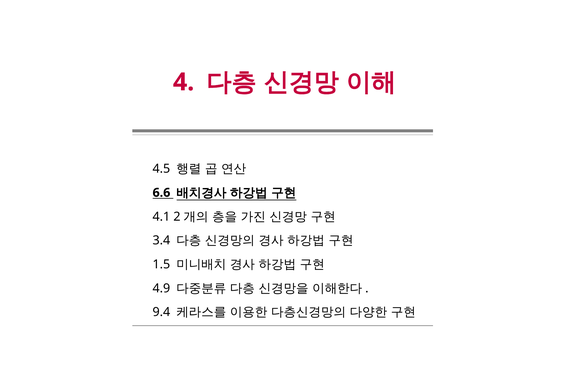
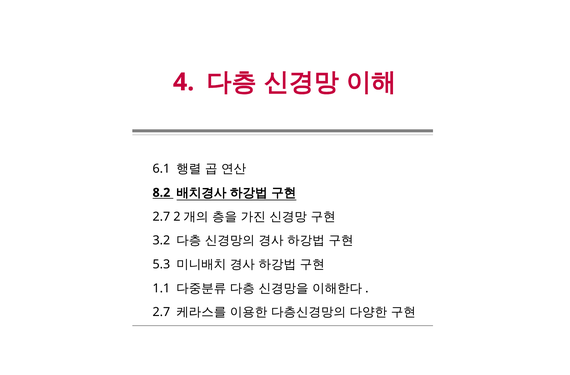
4.5: 4.5 -> 6.1
6.6: 6.6 -> 8.2
4.1 at (161, 216): 4.1 -> 2.7
3.4: 3.4 -> 3.2
1.5: 1.5 -> 5.3
4.9: 4.9 -> 1.1
9.4 at (161, 312): 9.4 -> 2.7
